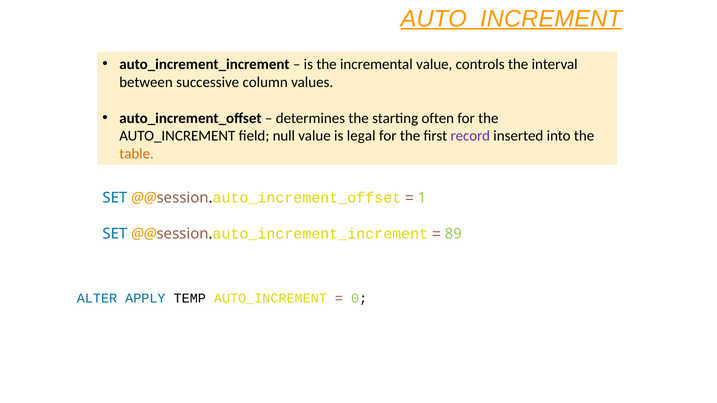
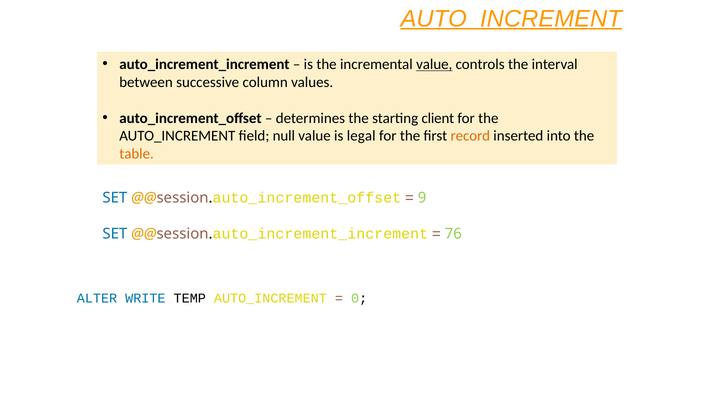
value at (434, 64) underline: none -> present
often: often -> client
record colour: purple -> orange
1: 1 -> 9
89: 89 -> 76
APPLY: APPLY -> WRITE
